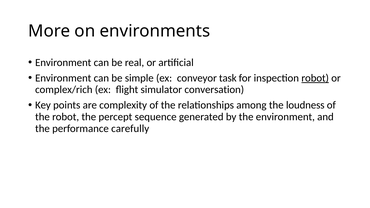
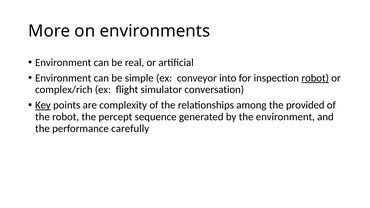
task: task -> into
Key underline: none -> present
loudness: loudness -> provided
